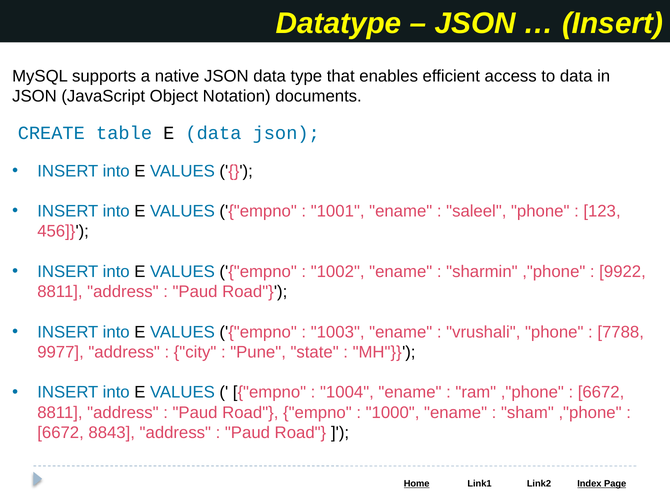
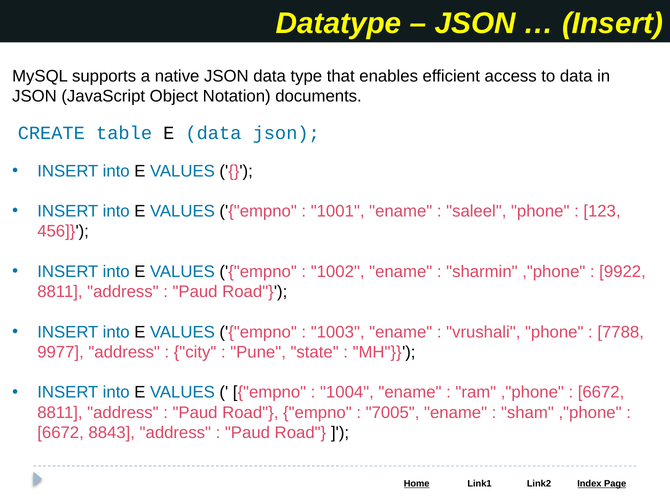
1000: 1000 -> 7005
